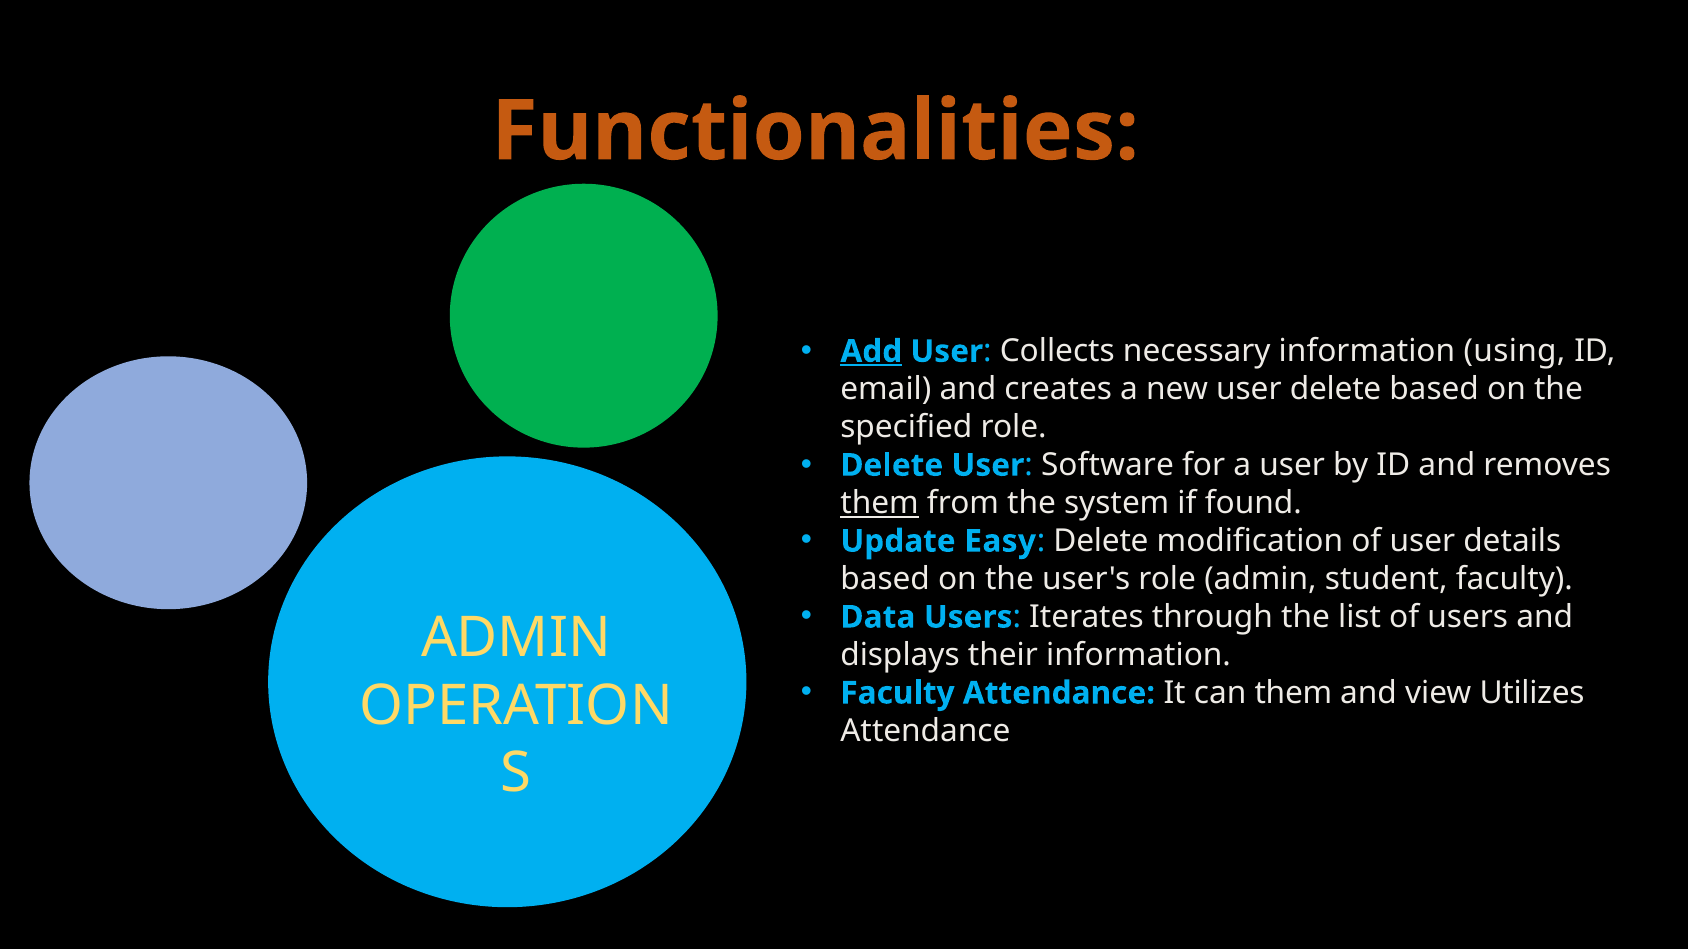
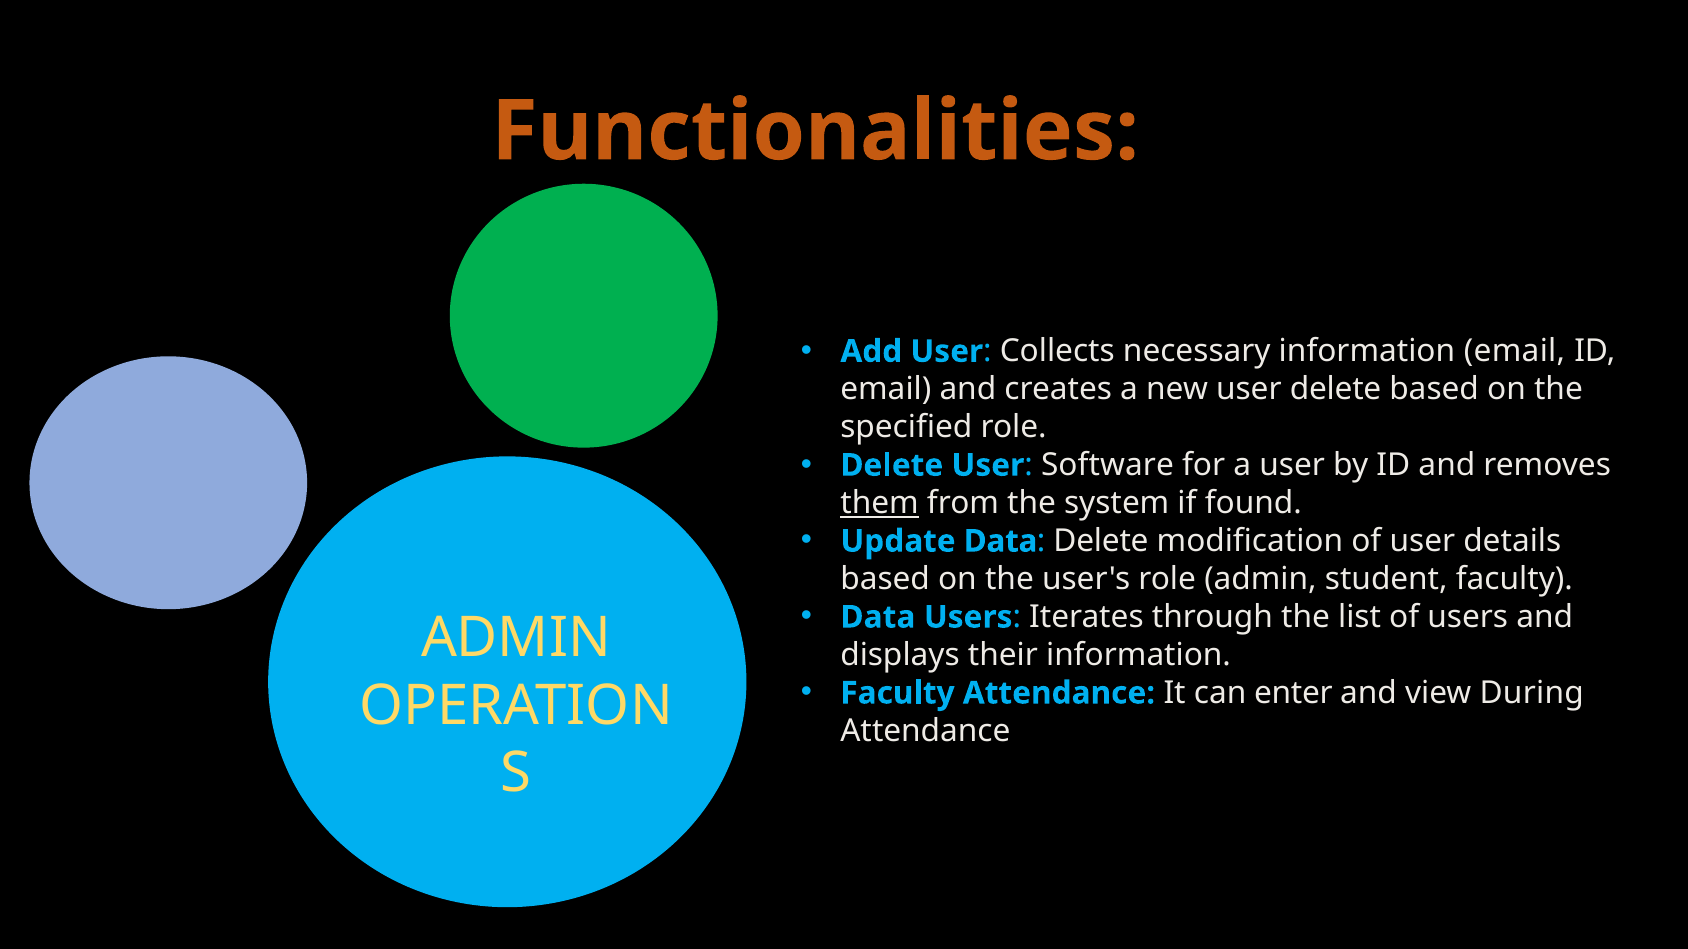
Add underline: present -> none
information using: using -> email
Update Easy: Easy -> Data
can them: them -> enter
Utilizes: Utilizes -> During
